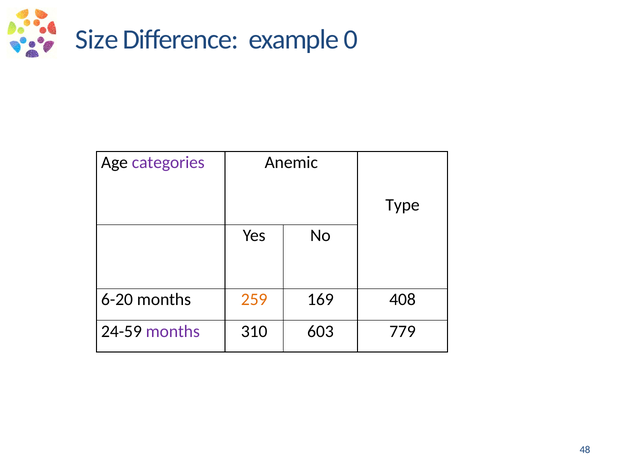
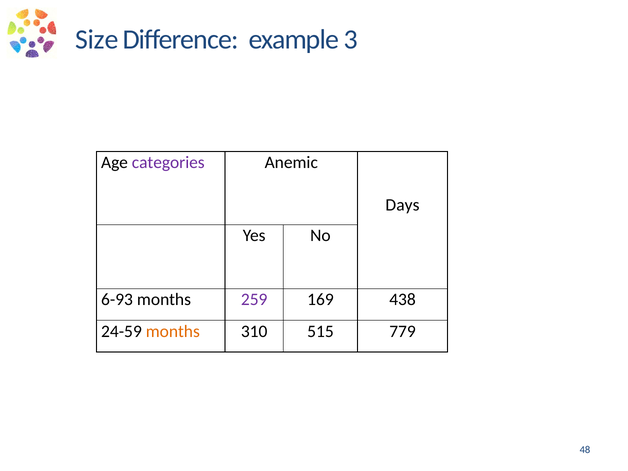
0: 0 -> 3
Type: Type -> Days
6-20: 6-20 -> 6-93
259 colour: orange -> purple
408: 408 -> 438
months at (173, 331) colour: purple -> orange
603: 603 -> 515
